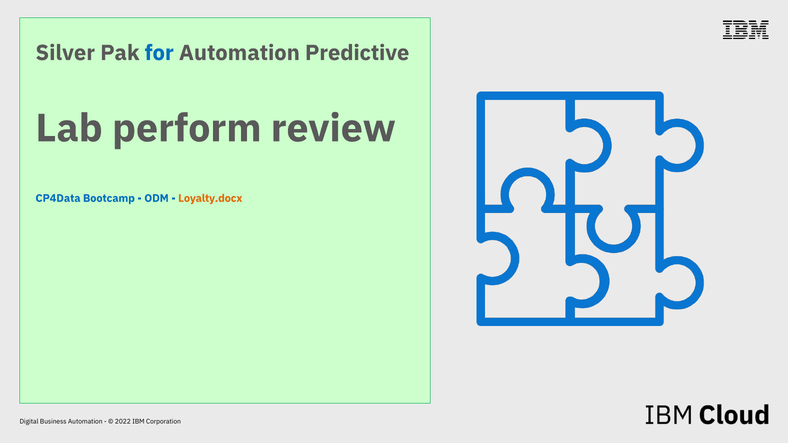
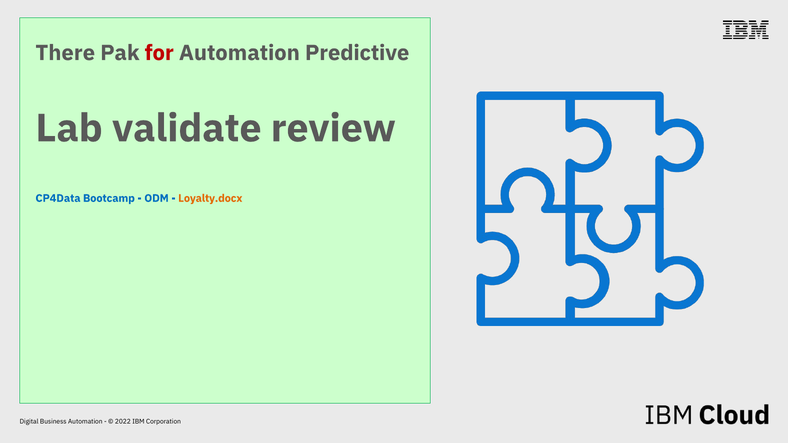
Silver: Silver -> There
for colour: blue -> red
perform: perform -> validate
